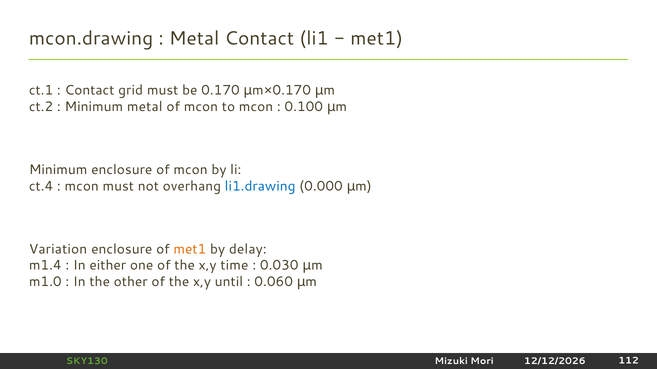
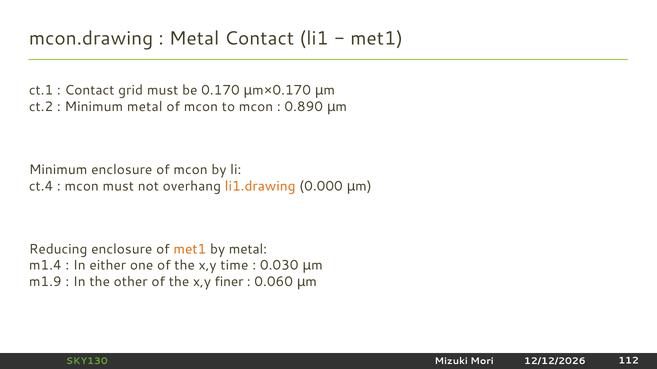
0.100: 0.100 -> 0.890
li1.drawing colour: blue -> orange
Variation: Variation -> Reducing
by delay: delay -> metal
m1.0: m1.0 -> m1.9
until: until -> finer
